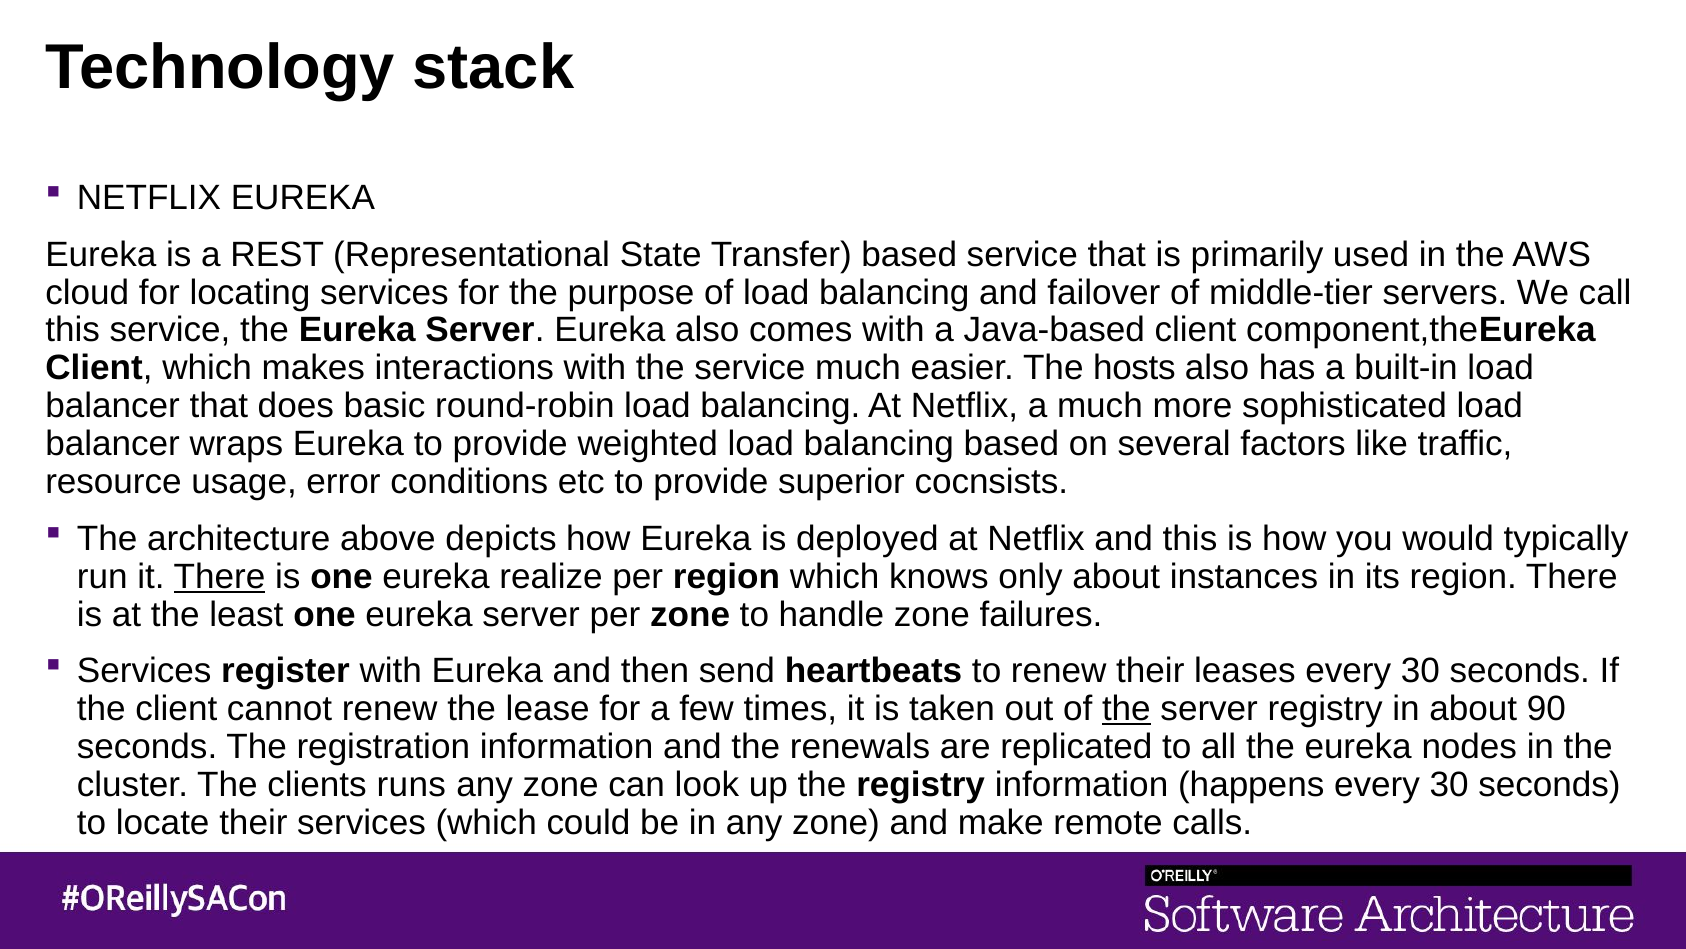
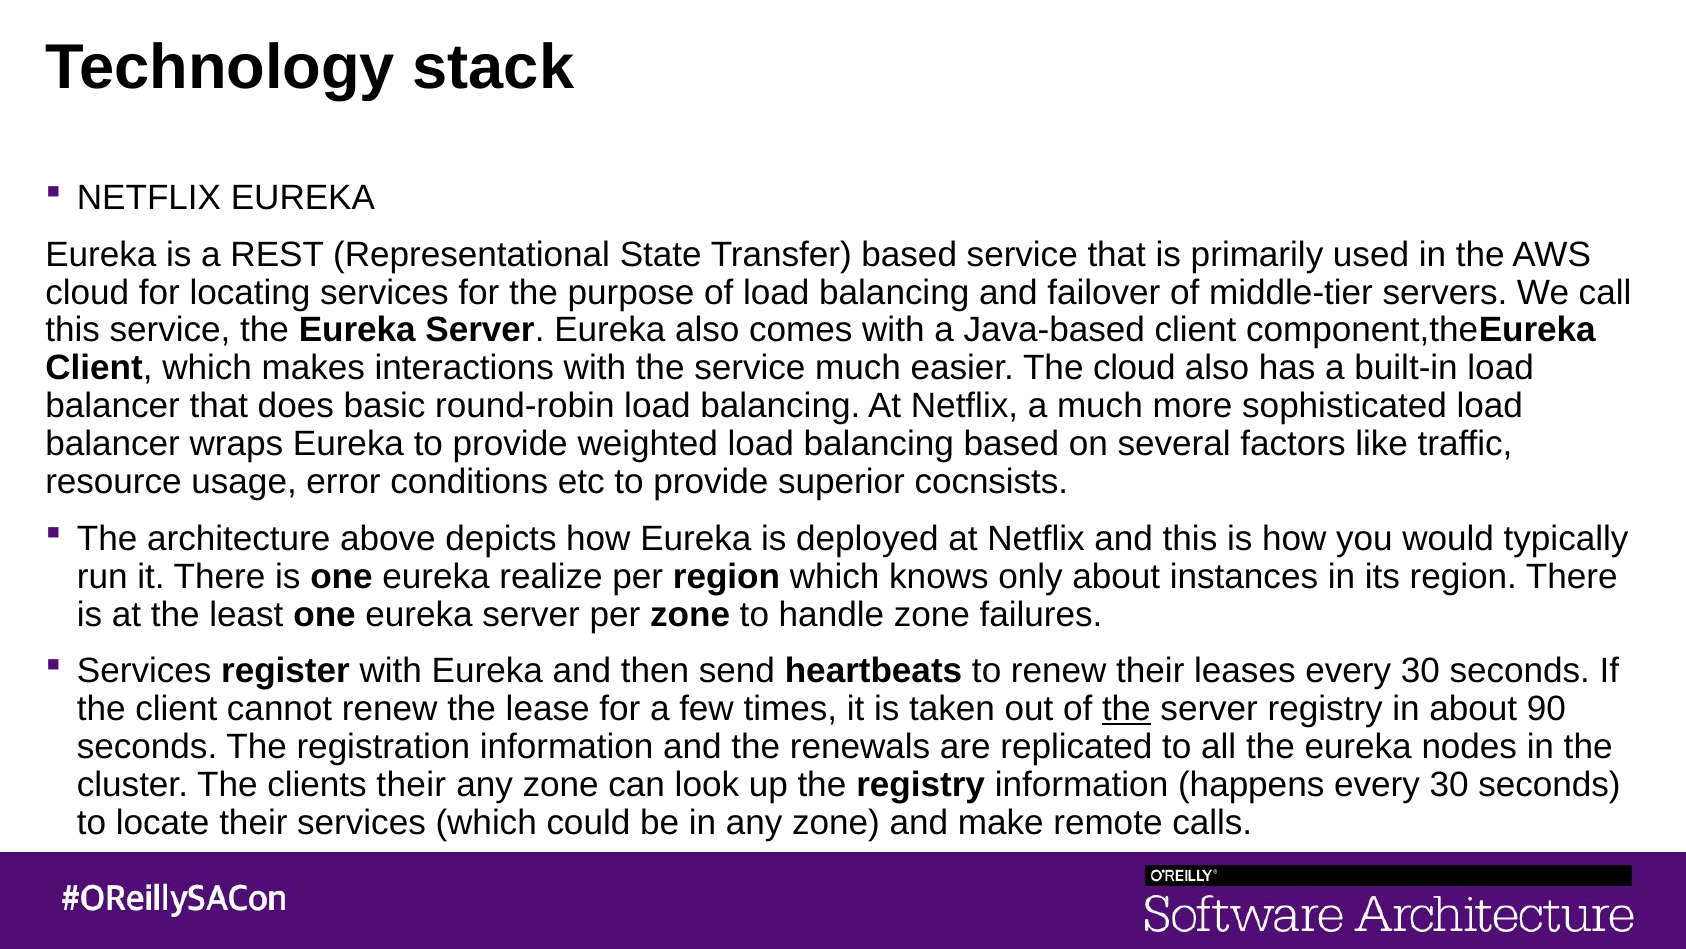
The hosts: hosts -> cloud
There at (220, 576) underline: present -> none
clients runs: runs -> their
